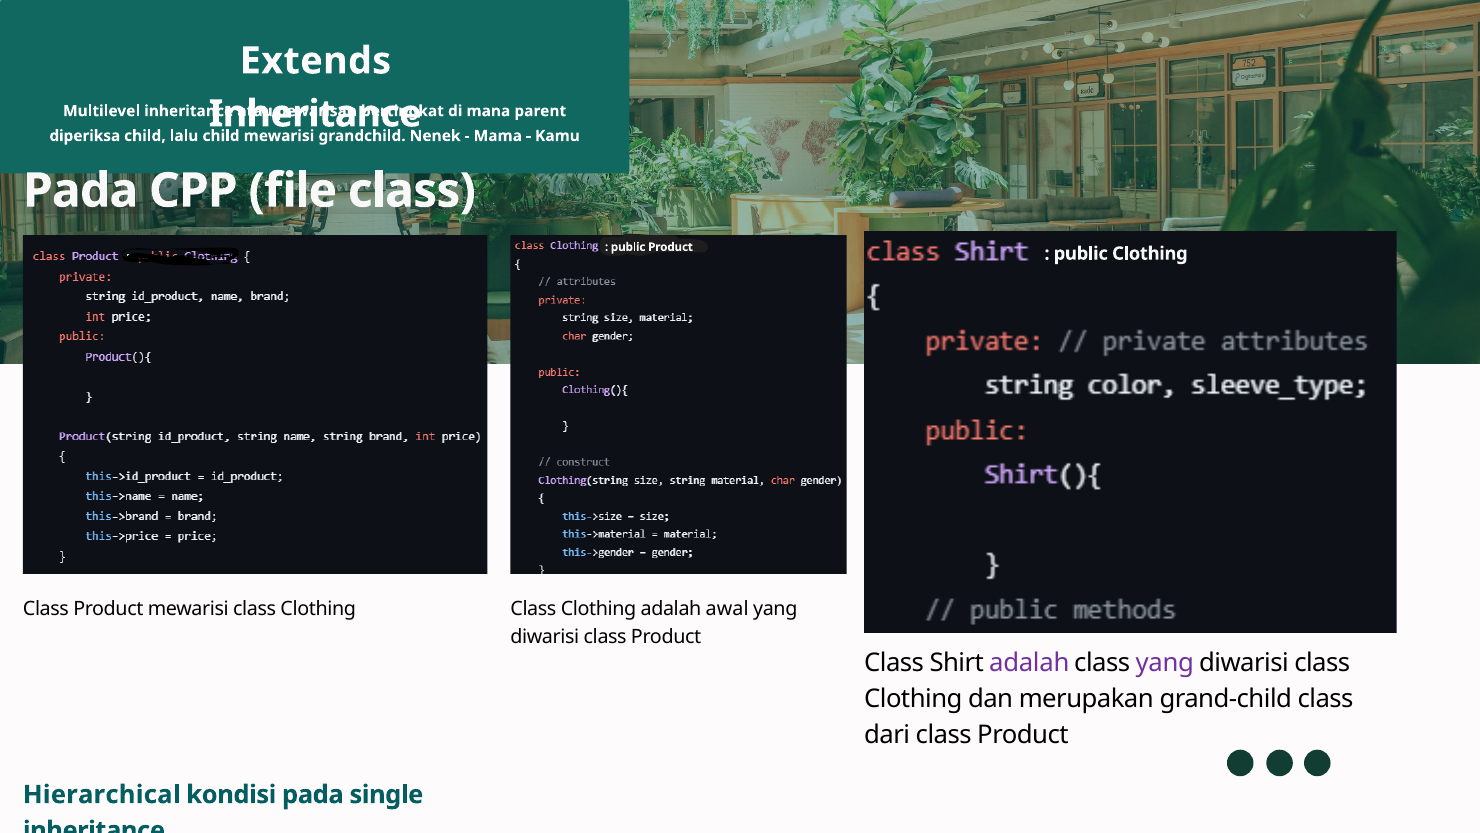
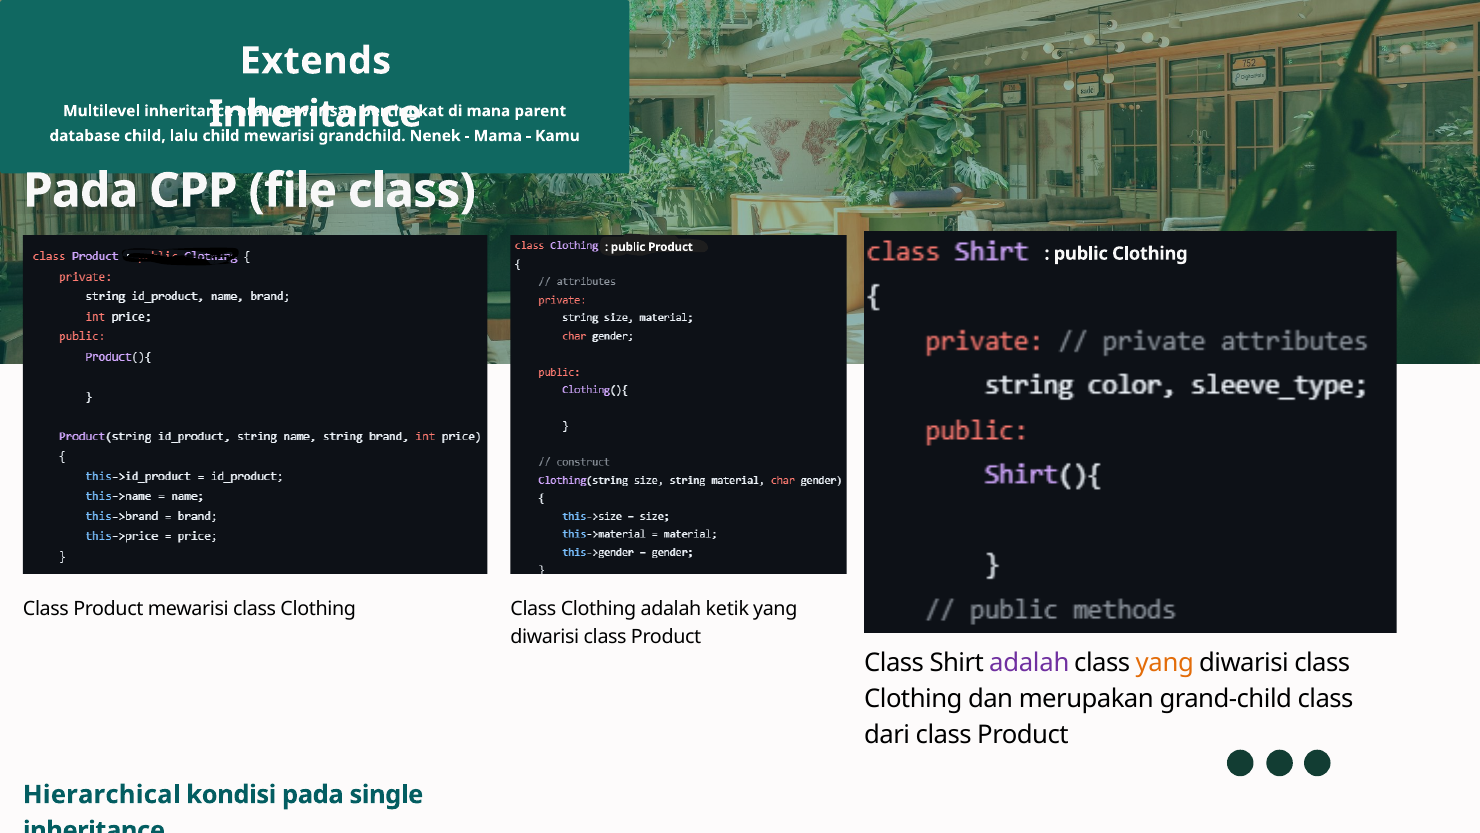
diperiksa: diperiksa -> database
awal: awal -> ketik
yang at (1165, 663) colour: purple -> orange
